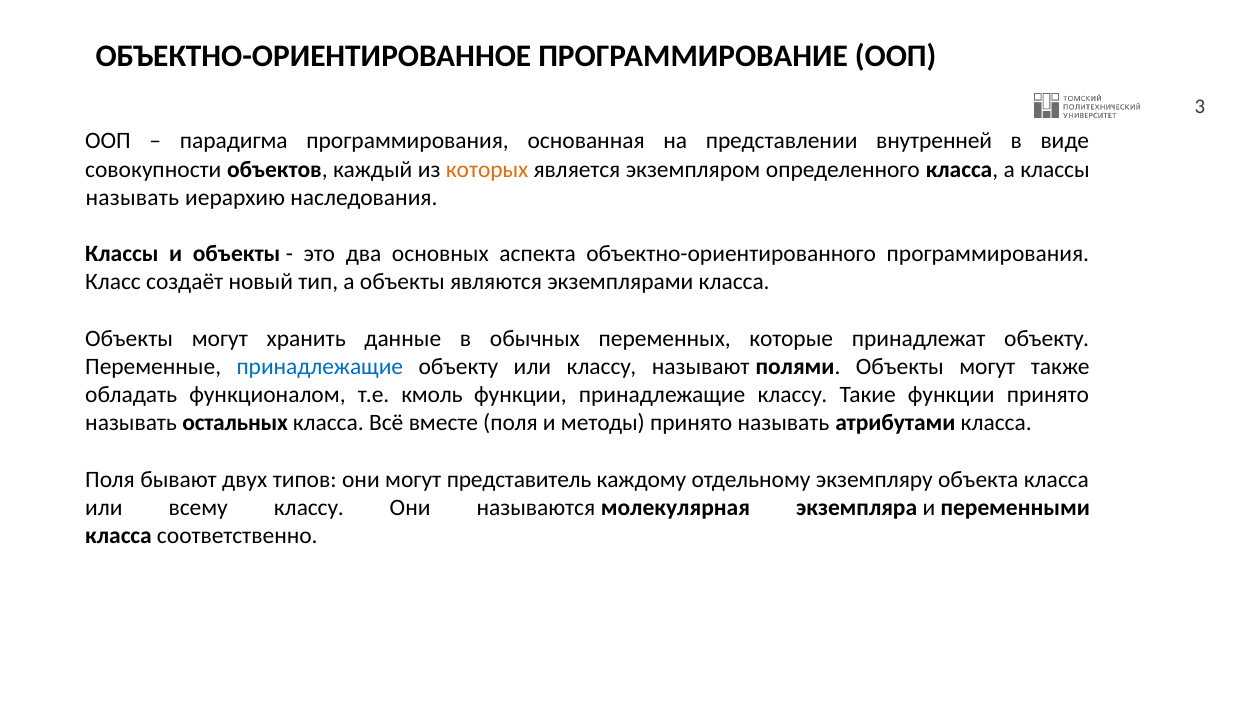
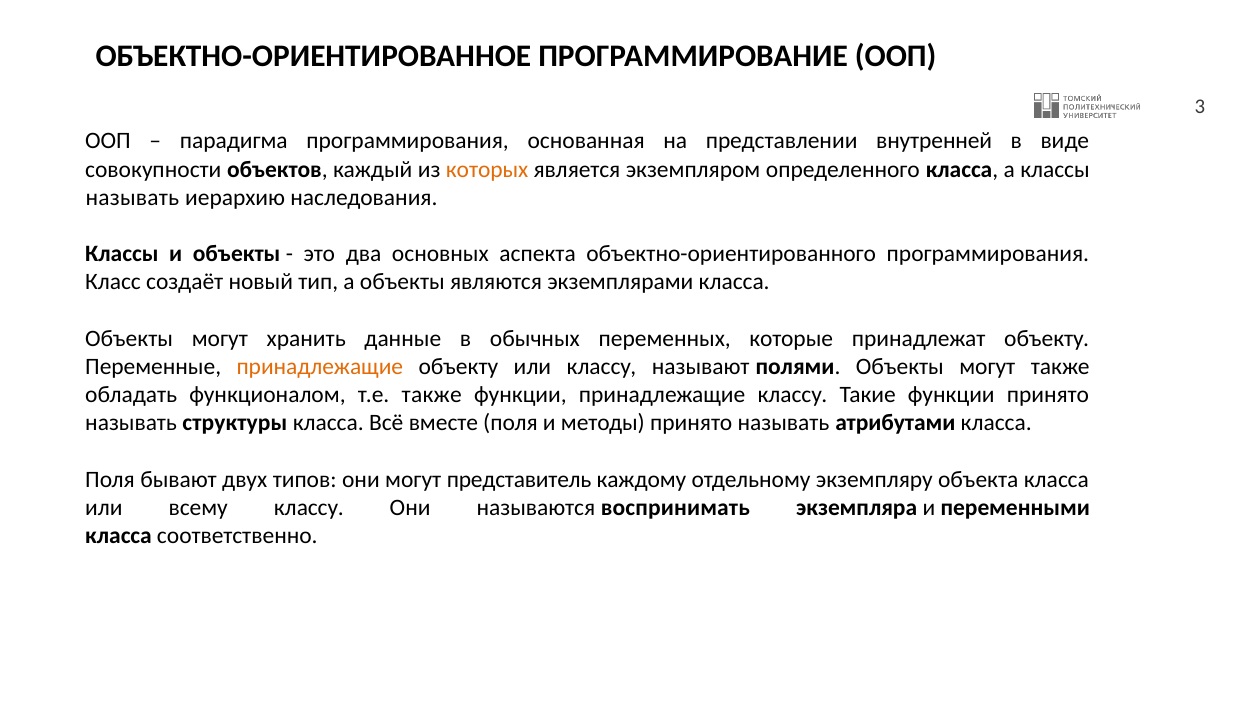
принадлежащие at (320, 367) colour: blue -> orange
т.е кмоль: кмоль -> также
остальных: остальных -> структуры
молекулярная: молекулярная -> воспринимать
